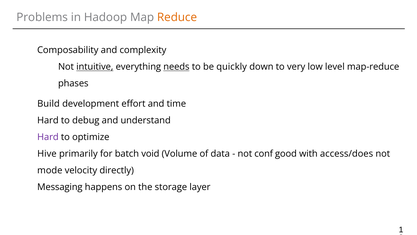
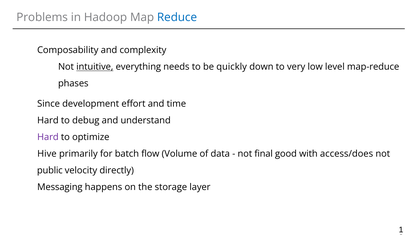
Reduce colour: orange -> blue
needs underline: present -> none
Build: Build -> Since
void: void -> flow
conf: conf -> final
mode: mode -> public
